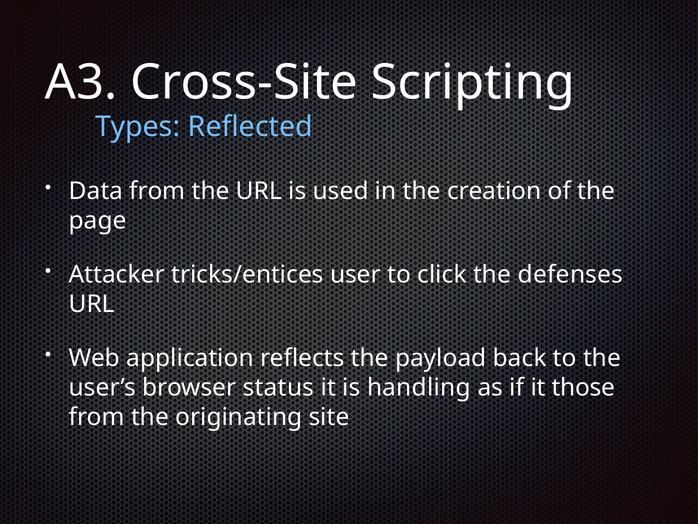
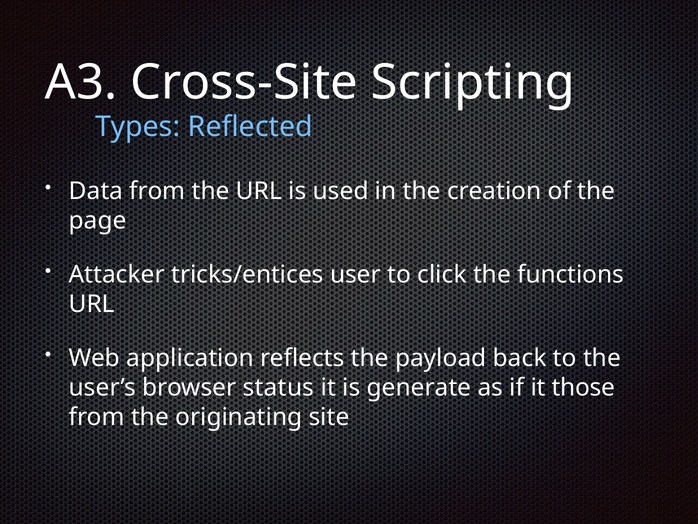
defenses: defenses -> functions
handling: handling -> generate
